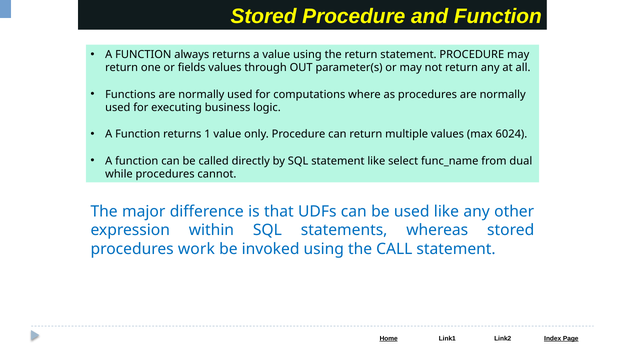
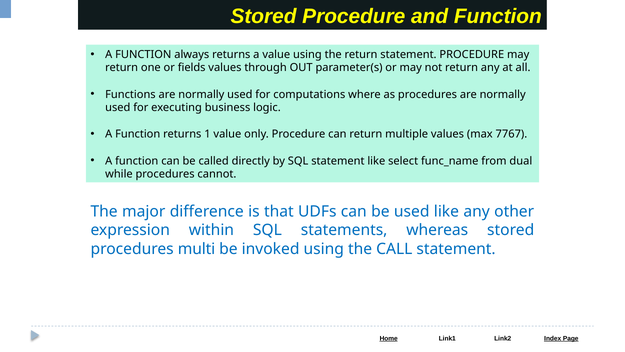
6024: 6024 -> 7767
work: work -> multi
